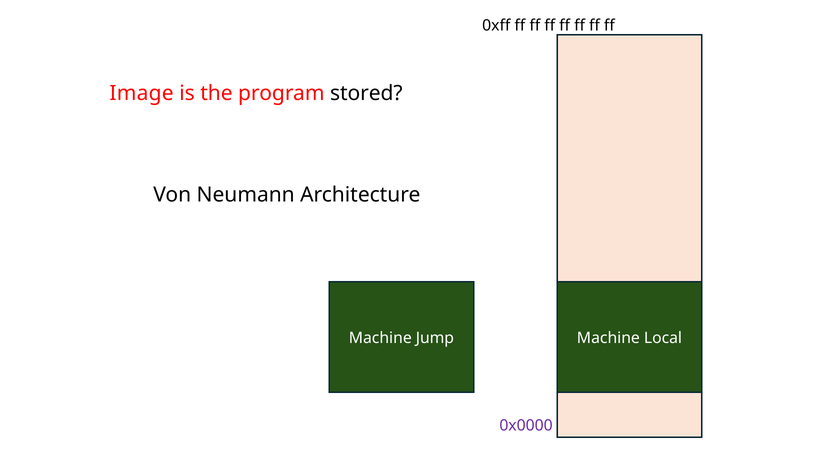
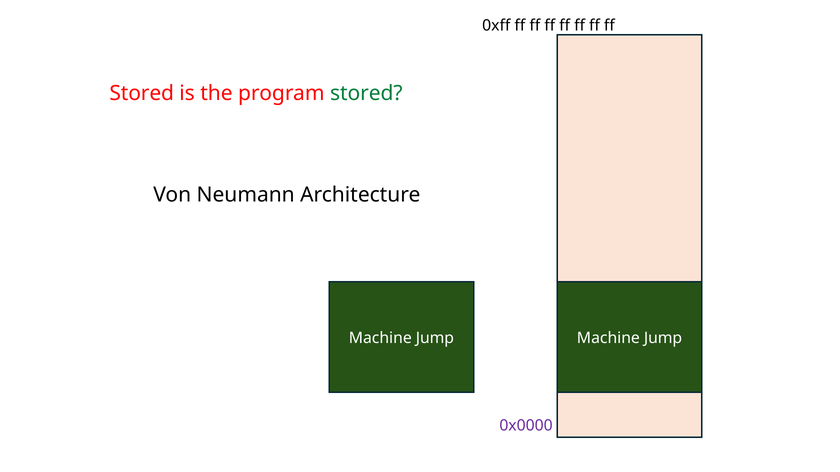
Image at (142, 94): Image -> Stored
stored at (366, 94) colour: black -> green
Local at (663, 339): Local -> Jump
